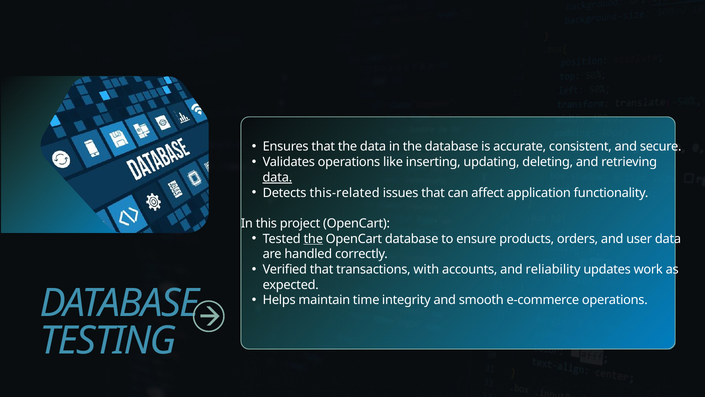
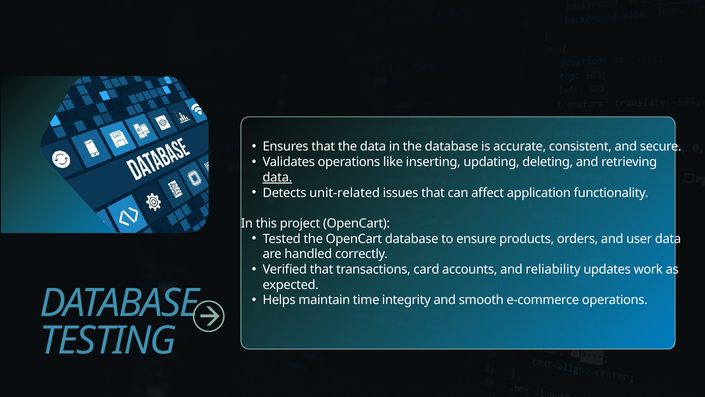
this-related: this-related -> unit-related
the at (313, 239) underline: present -> none
with: with -> card
